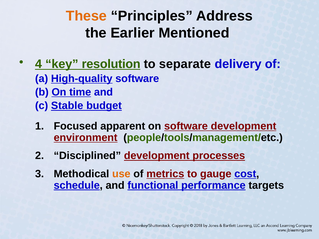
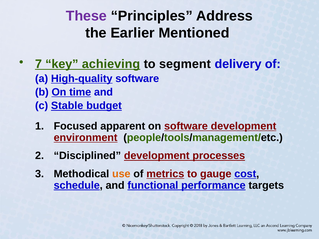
These colour: orange -> purple
4: 4 -> 7
resolution: resolution -> achieving
separate: separate -> segment
